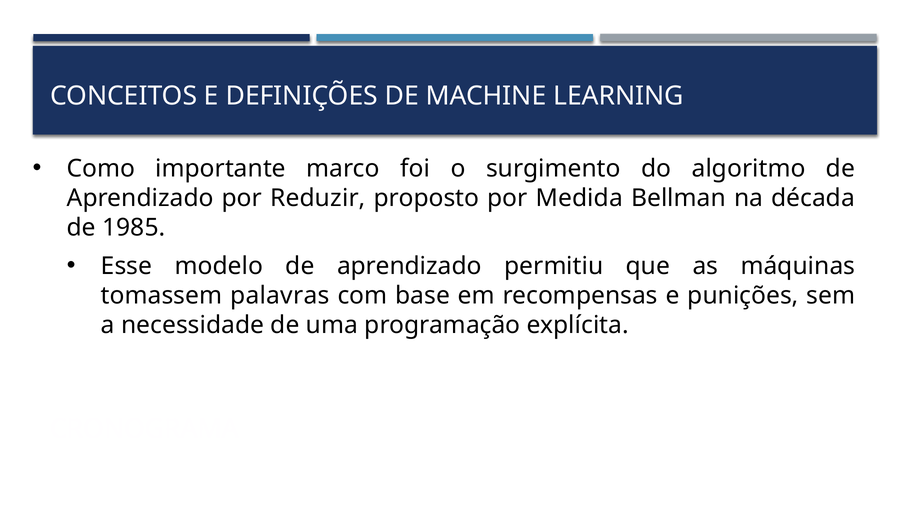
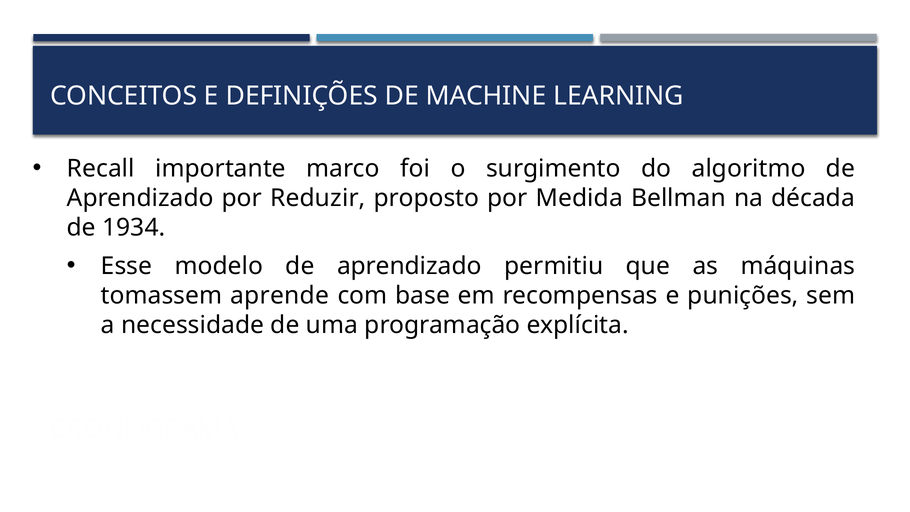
Como: Como -> Recall
1985: 1985 -> 1934
palavras: palavras -> aprende
